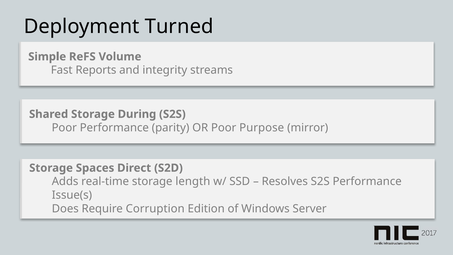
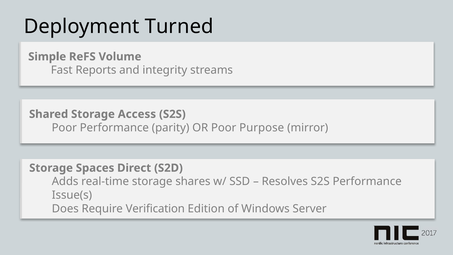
During: During -> Access
length: length -> shares
Corruption: Corruption -> Verification
